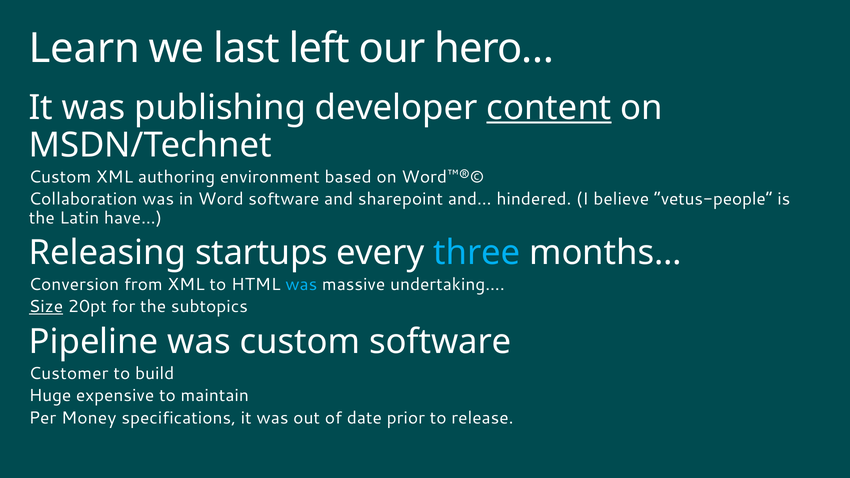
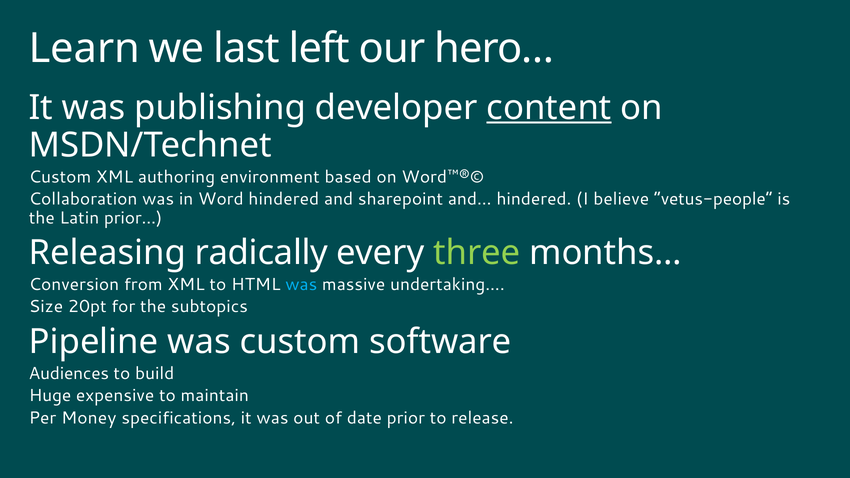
Word software: software -> hindered
have…: have… -> prior…
startups: startups -> radically
three colour: light blue -> light green
Size underline: present -> none
Customer: Customer -> Audiences
